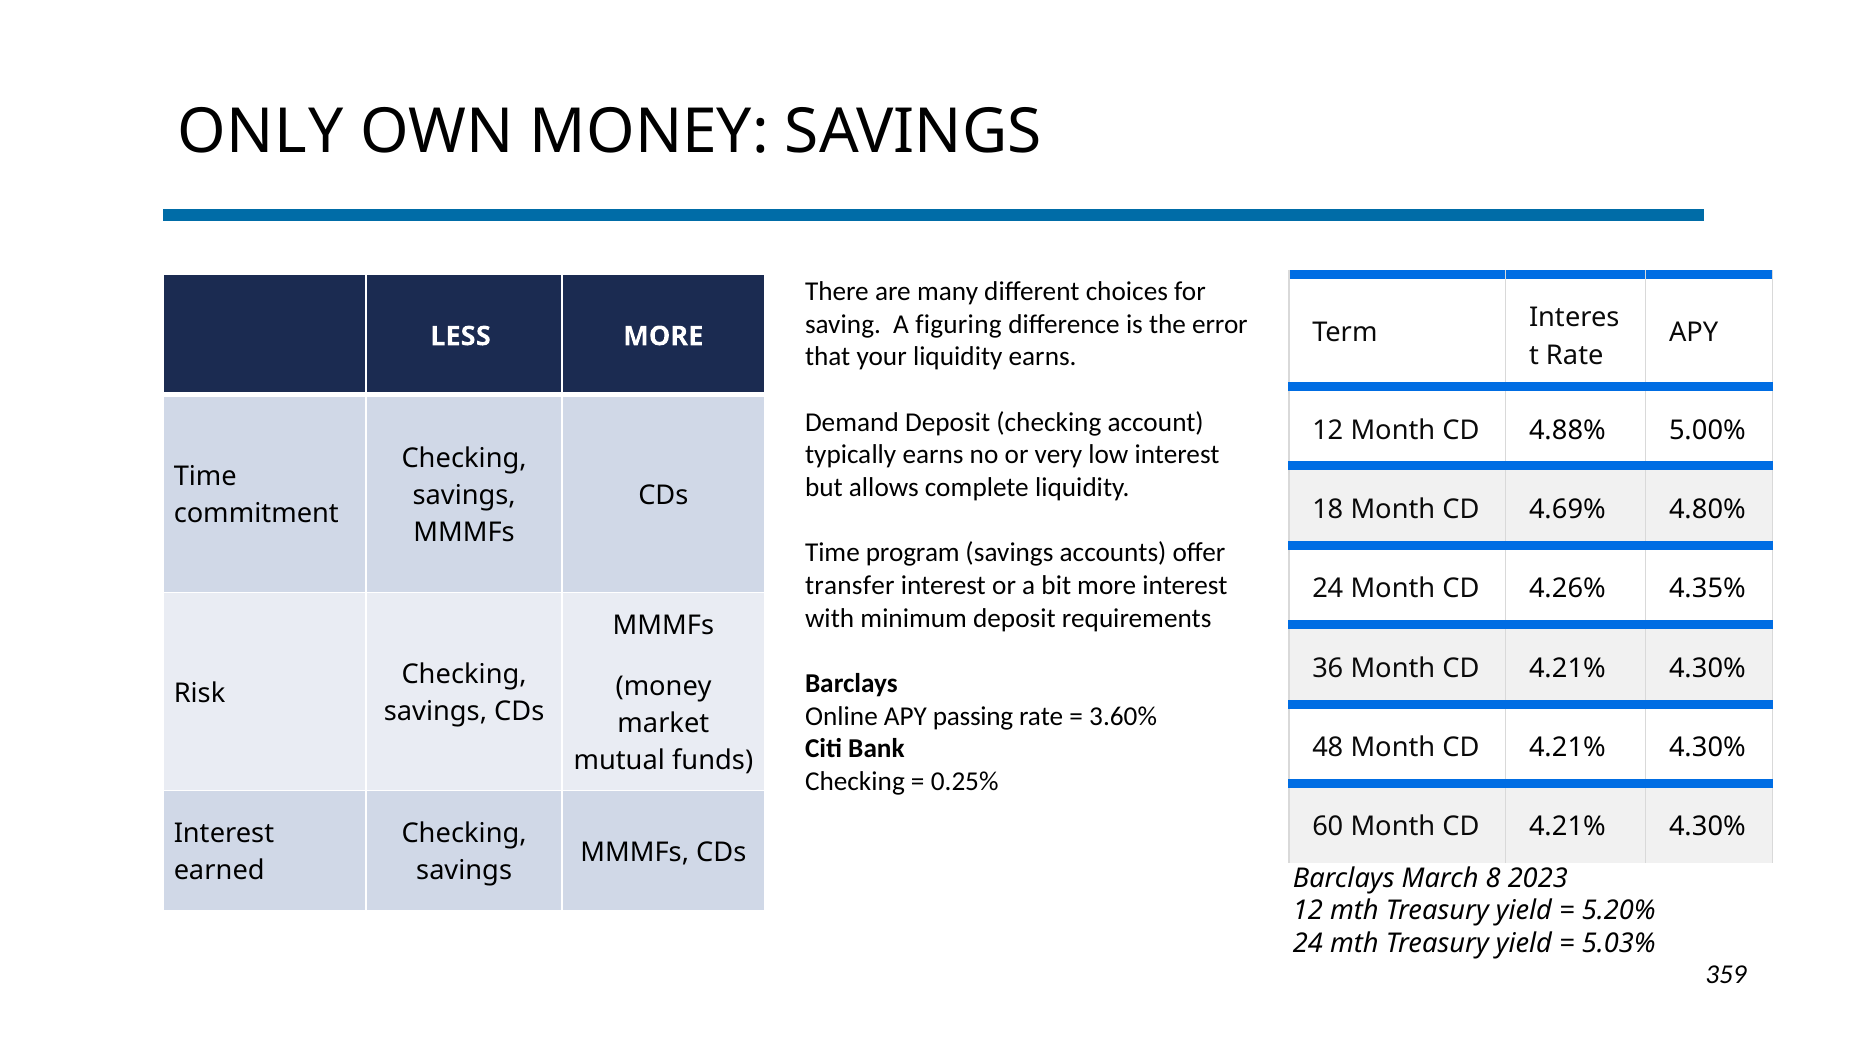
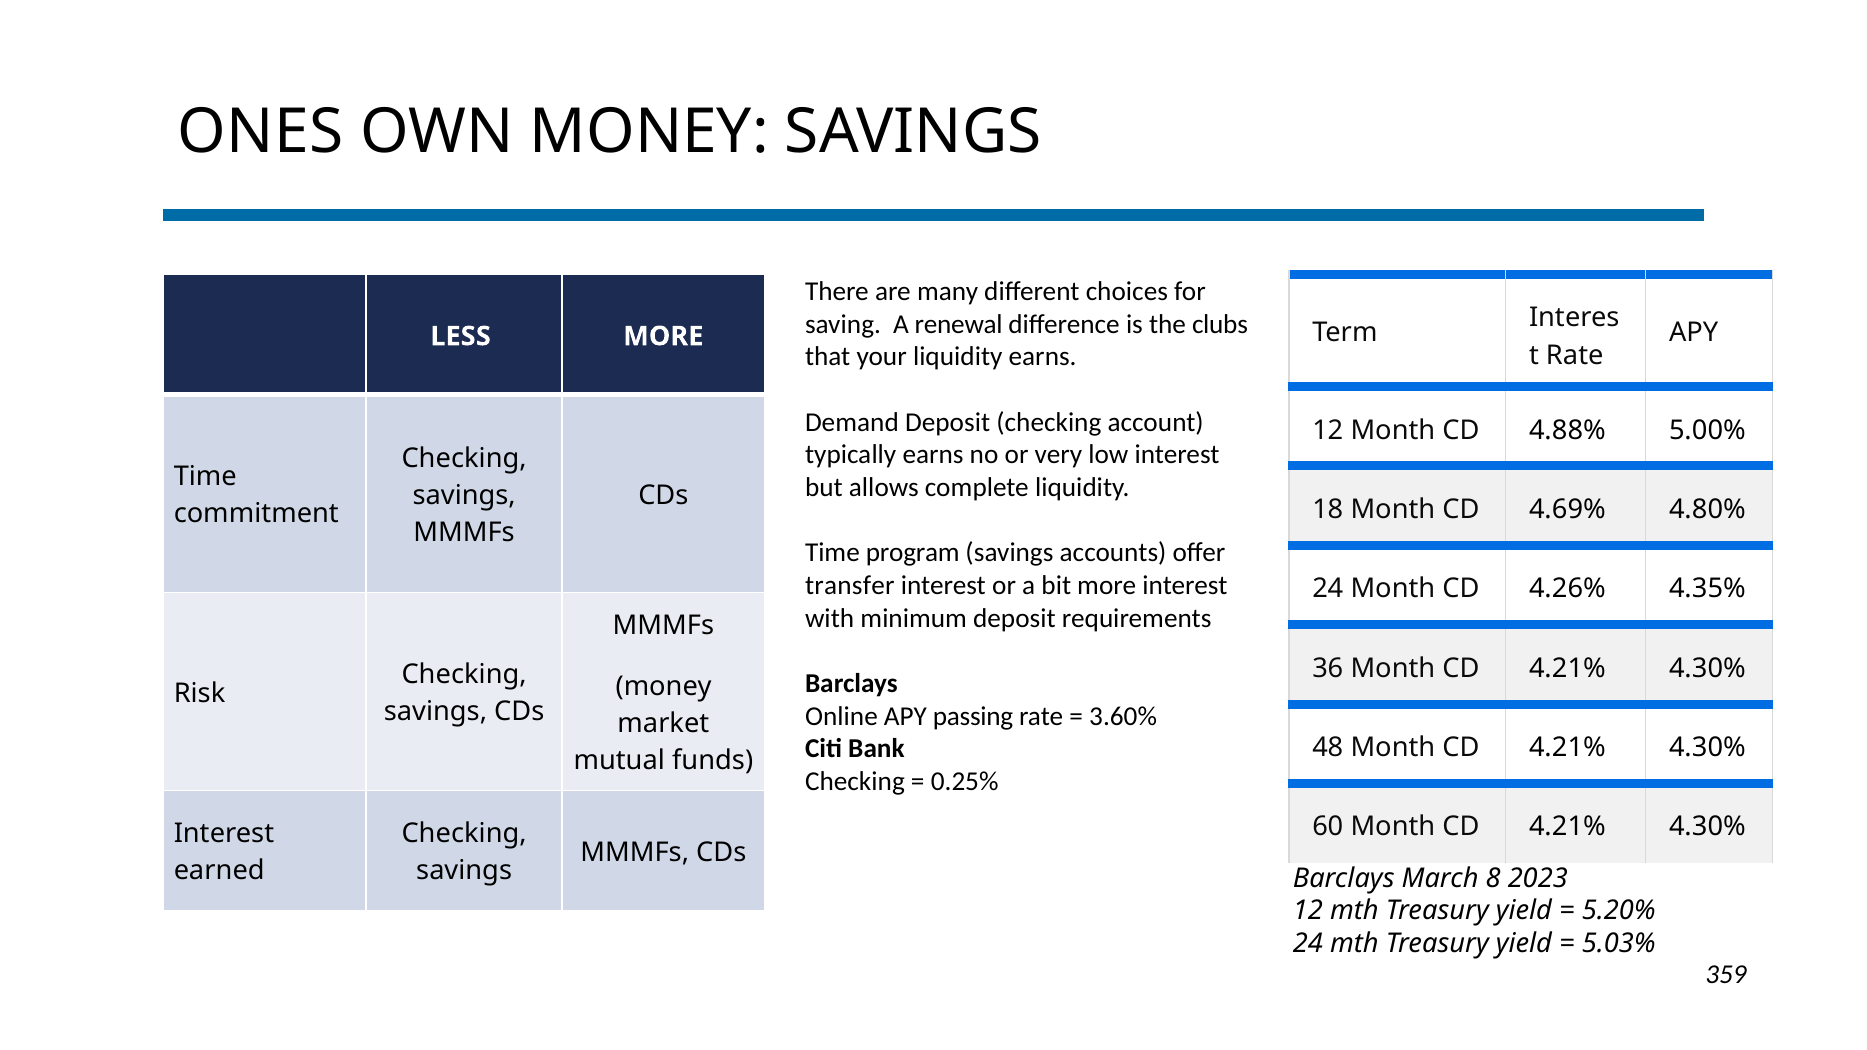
ONLY: ONLY -> ONES
figuring: figuring -> renewal
error: error -> clubs
